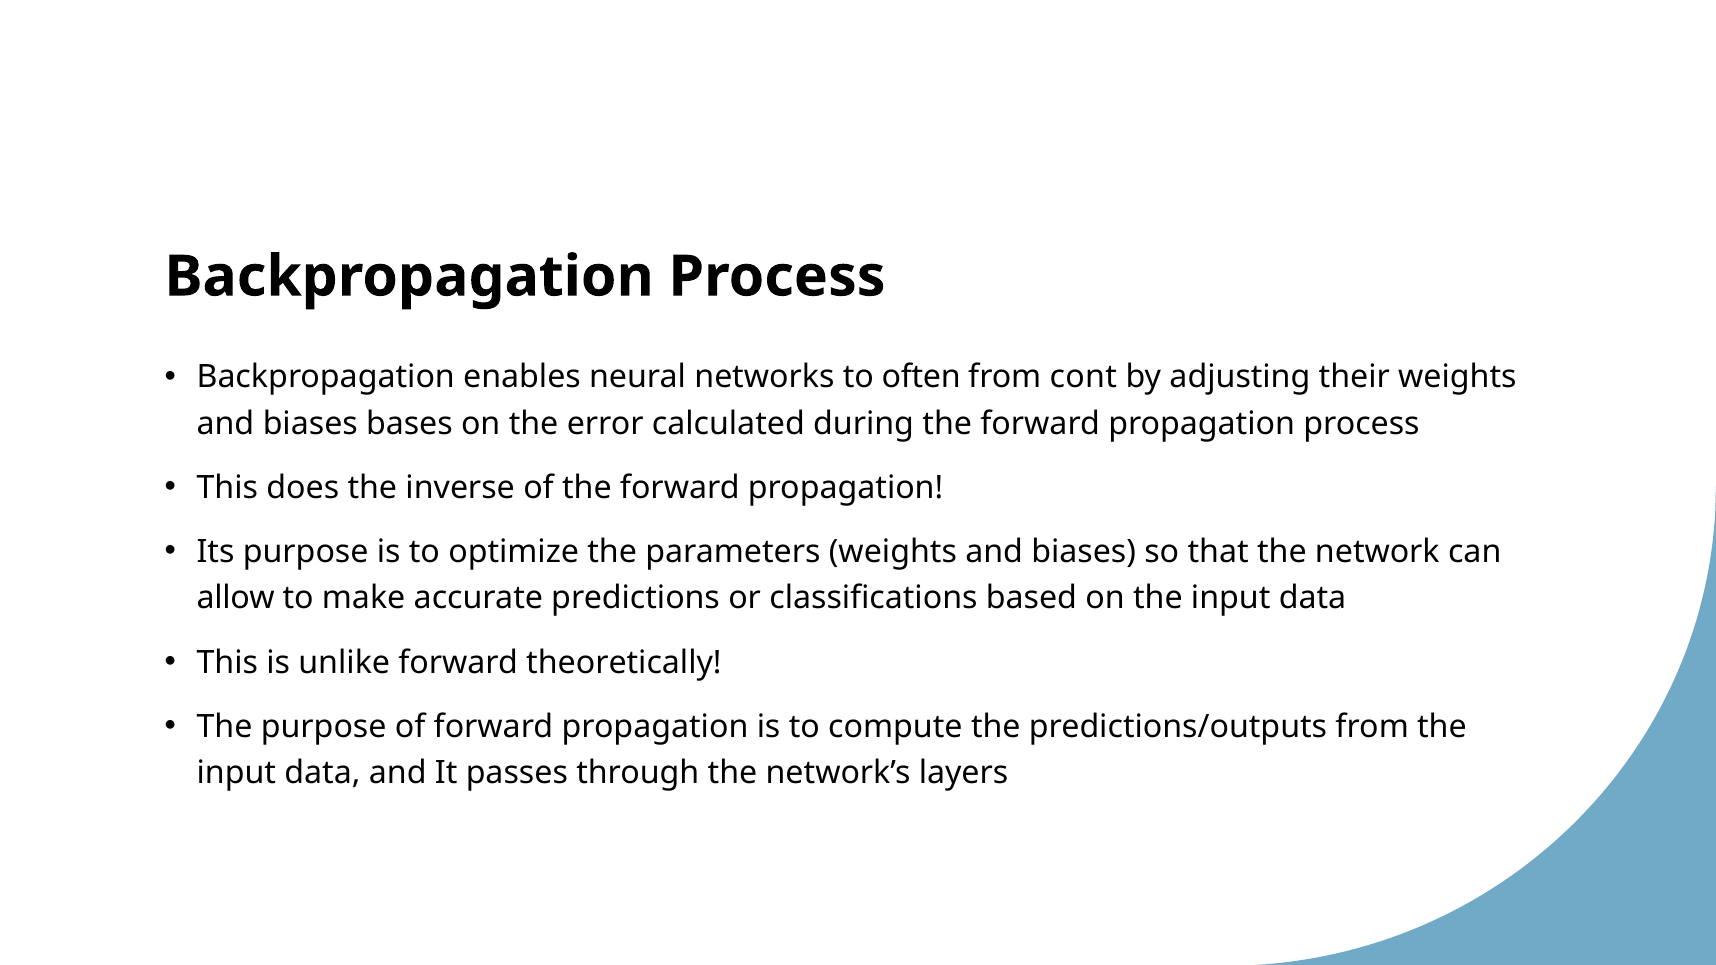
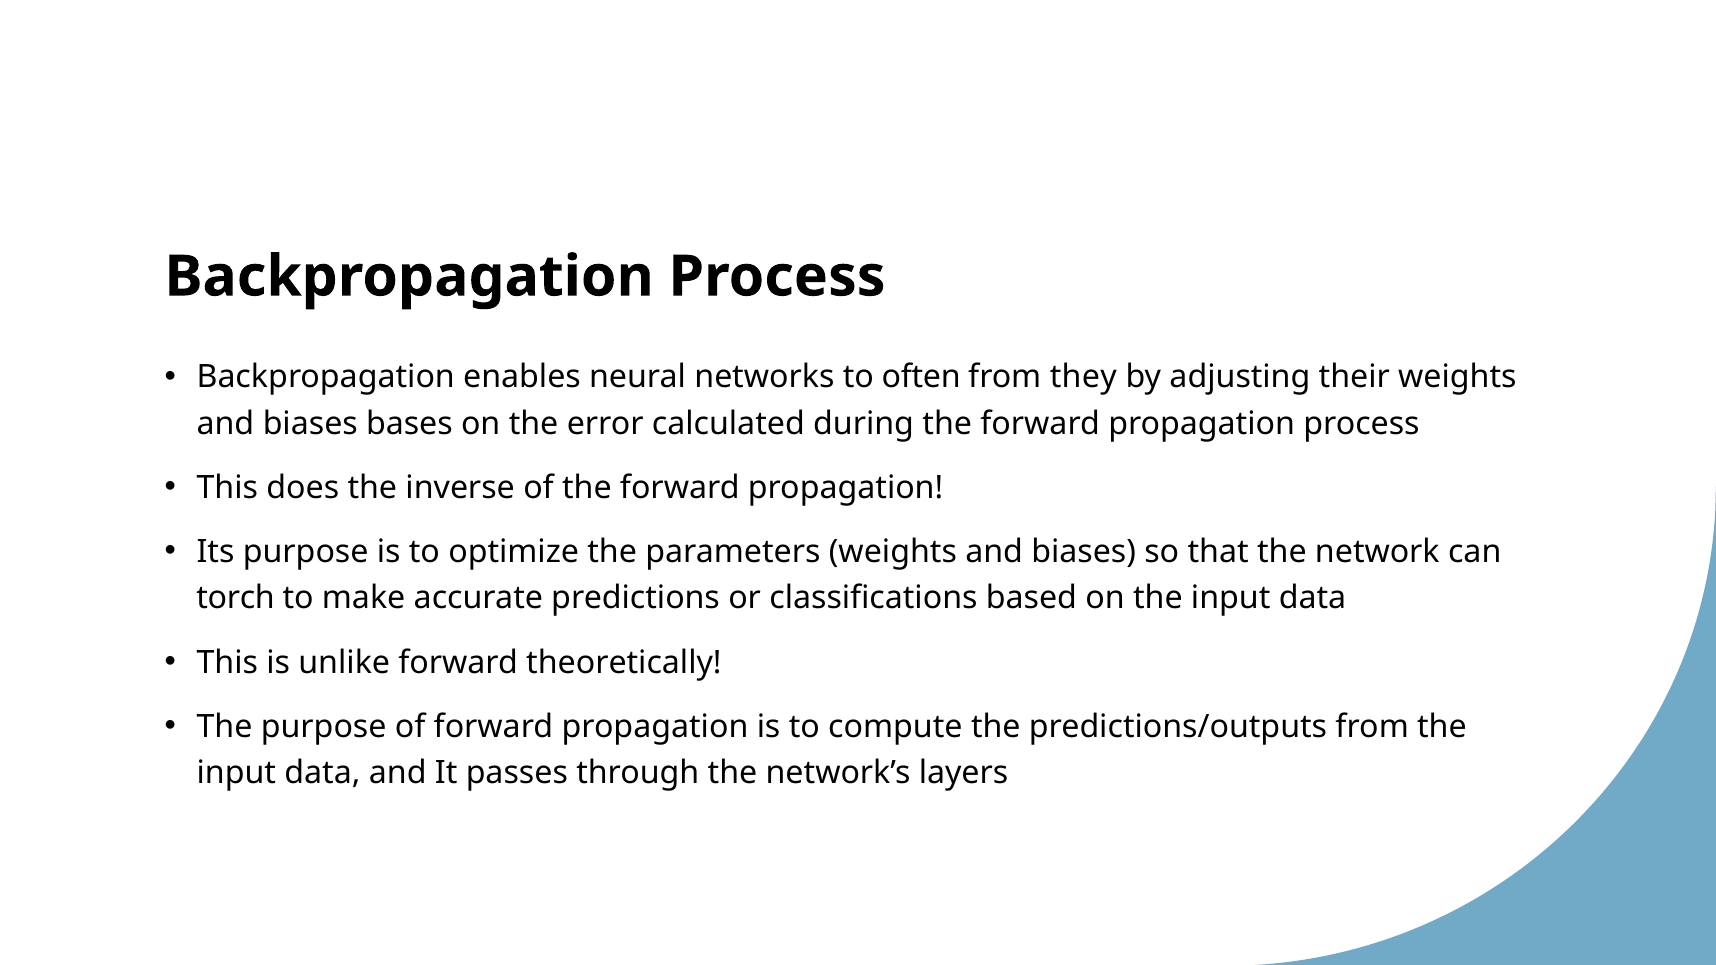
cont: cont -> they
allow: allow -> torch
